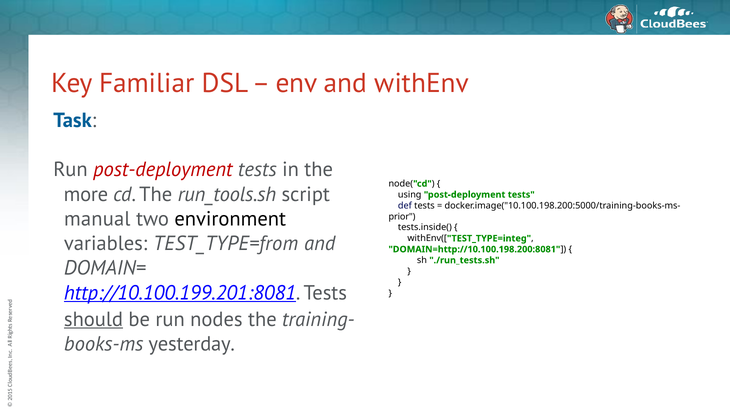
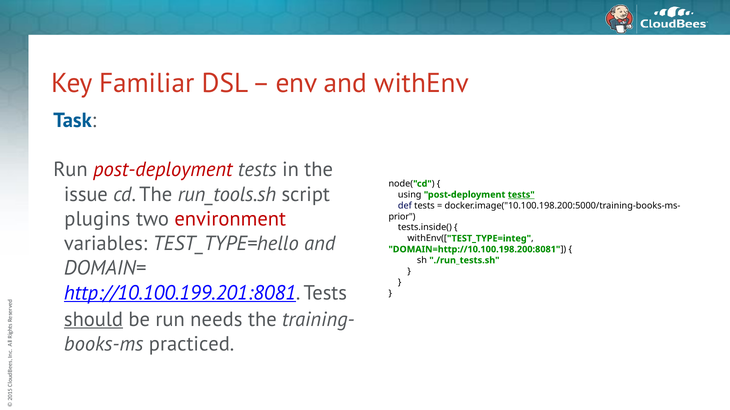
more: more -> issue
tests at (521, 195) underline: none -> present
manual: manual -> plugins
environment colour: black -> red
TEST_TYPE=from: TEST_TYPE=from -> TEST_TYPE=hello
nodes: nodes -> needs
yesterday: yesterday -> practiced
